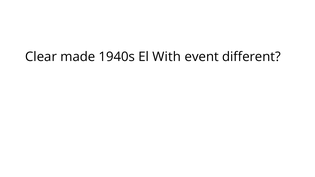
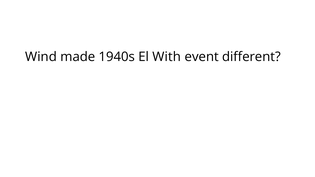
Clear: Clear -> Wind
